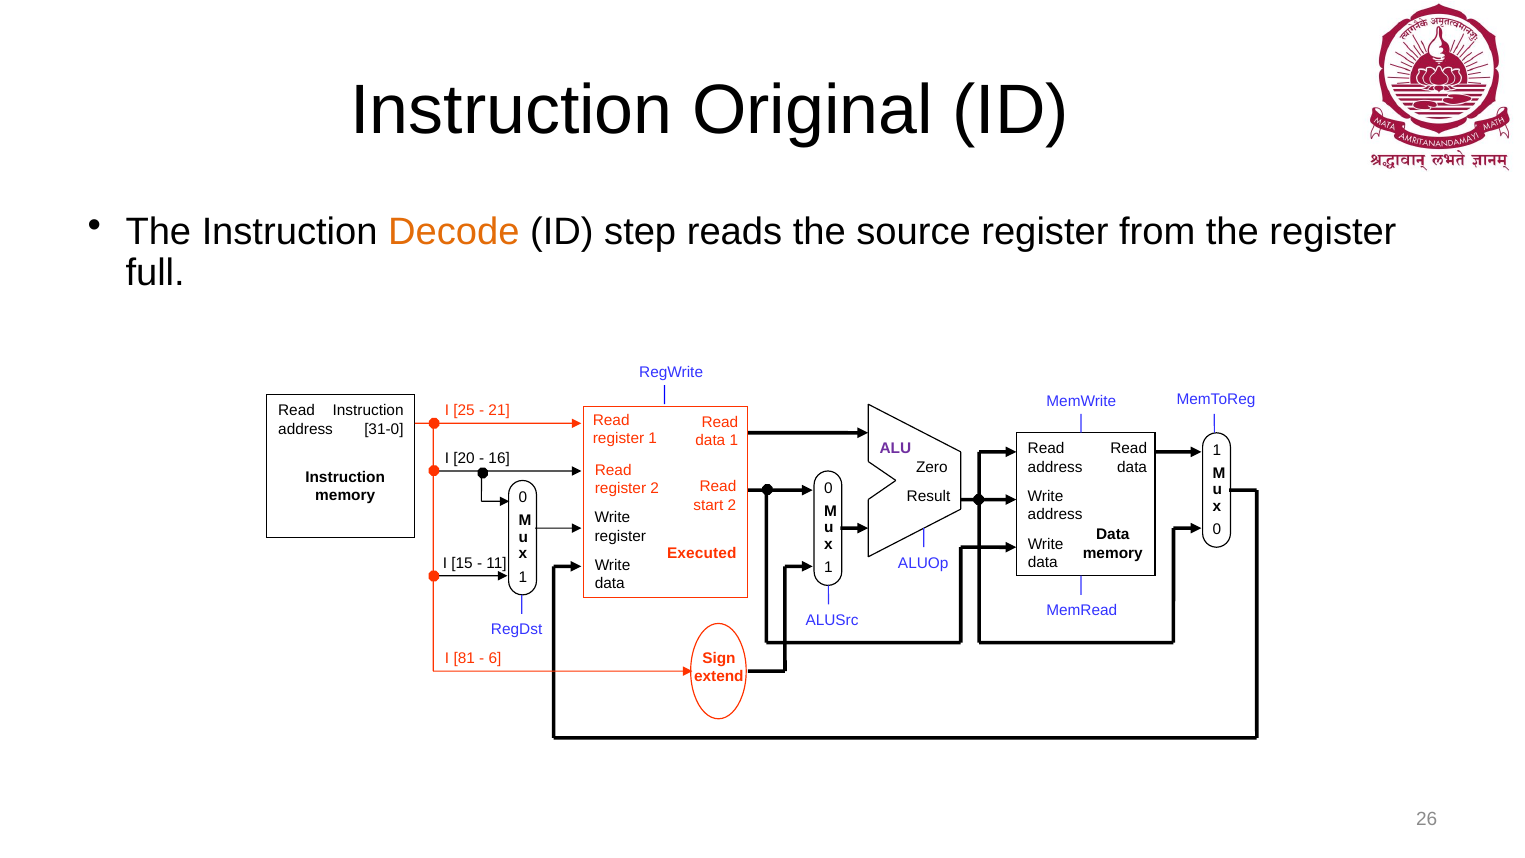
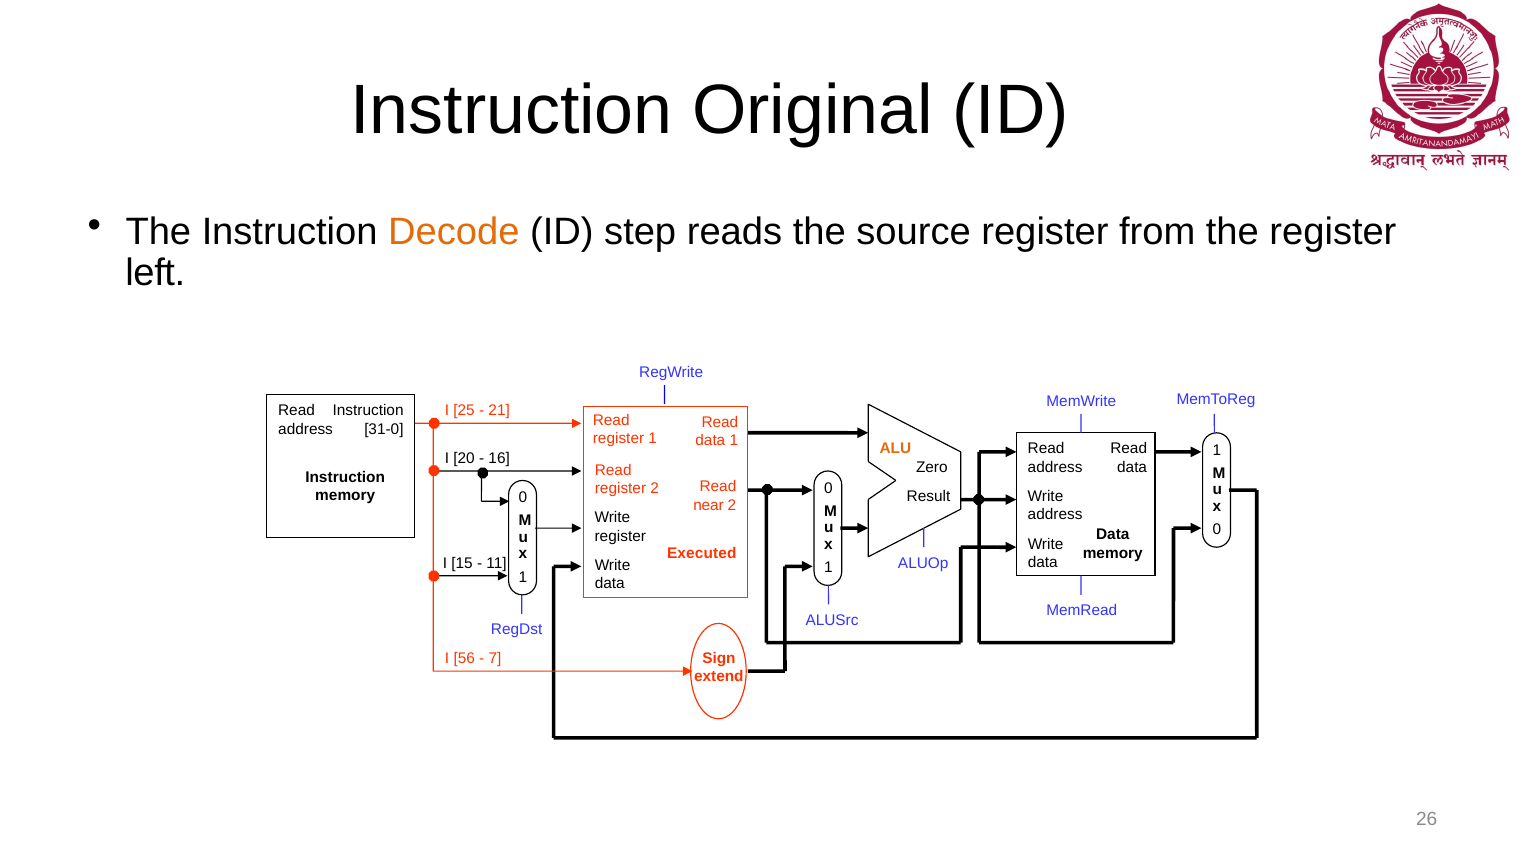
full: full -> left
ALU colour: purple -> orange
start: start -> near
81: 81 -> 56
6: 6 -> 7
